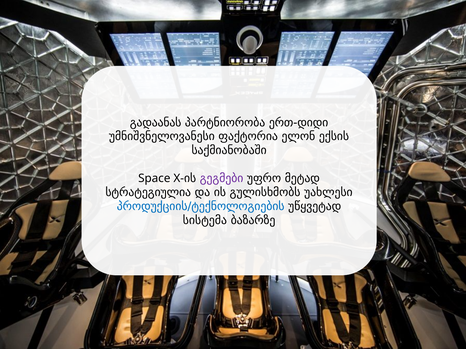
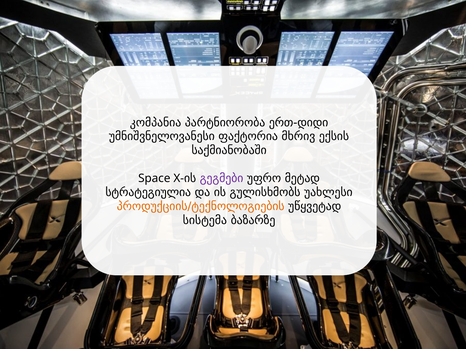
გადაანას: გადაანას -> კომპანია
ელონ: ელონ -> მხრივ
პროდუქციის/ტექნოლოგიების colour: blue -> orange
